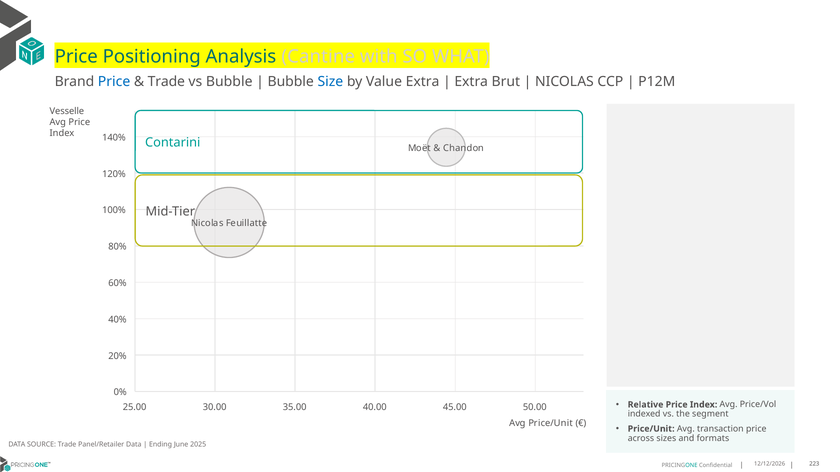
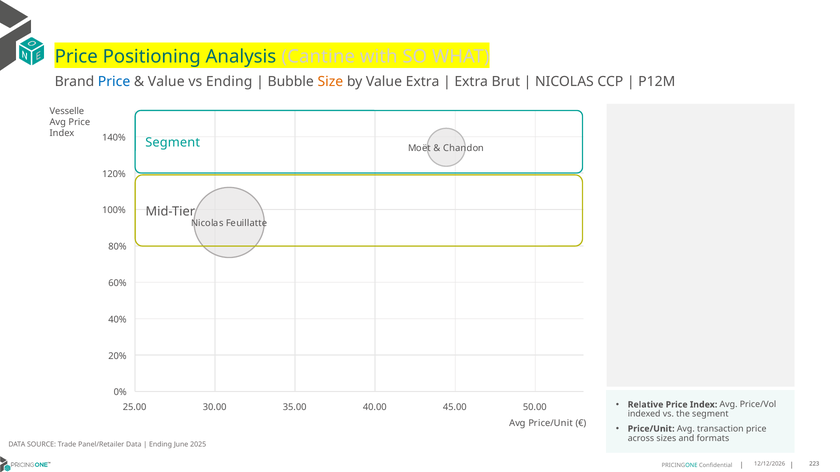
Trade at (166, 82): Trade -> Value
vs Bubble: Bubble -> Ending
Size colour: blue -> orange
Contarini at (173, 143): Contarini -> Segment
